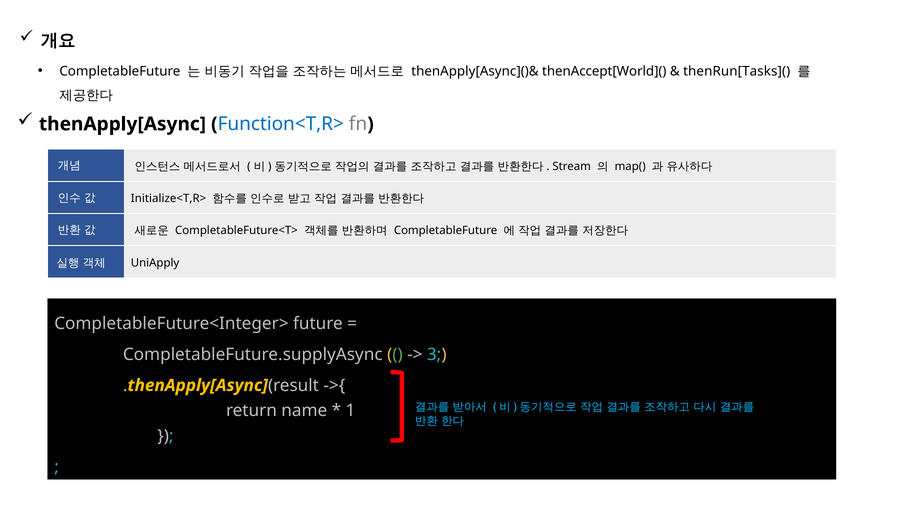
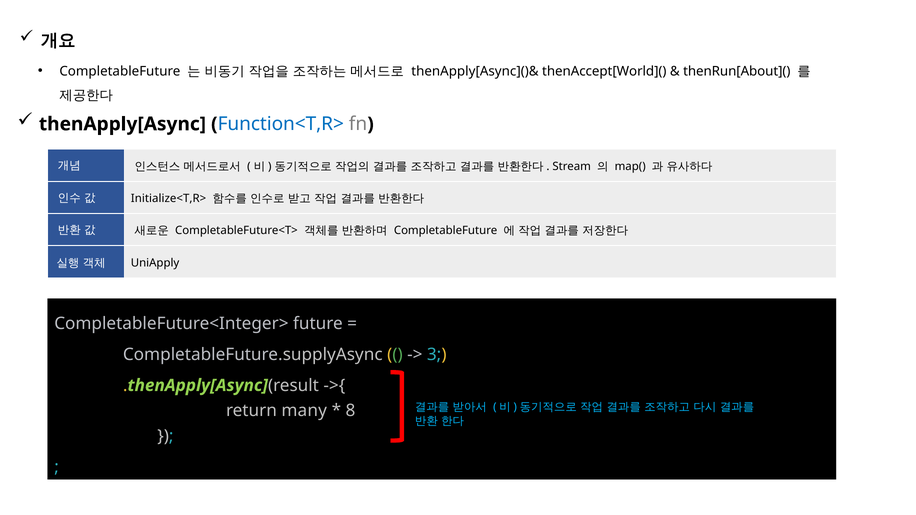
thenRun[Tasks](: thenRun[Tasks]( -> thenRun[About](
thenApply[Async at (198, 386) colour: yellow -> light green
name: name -> many
1: 1 -> 8
